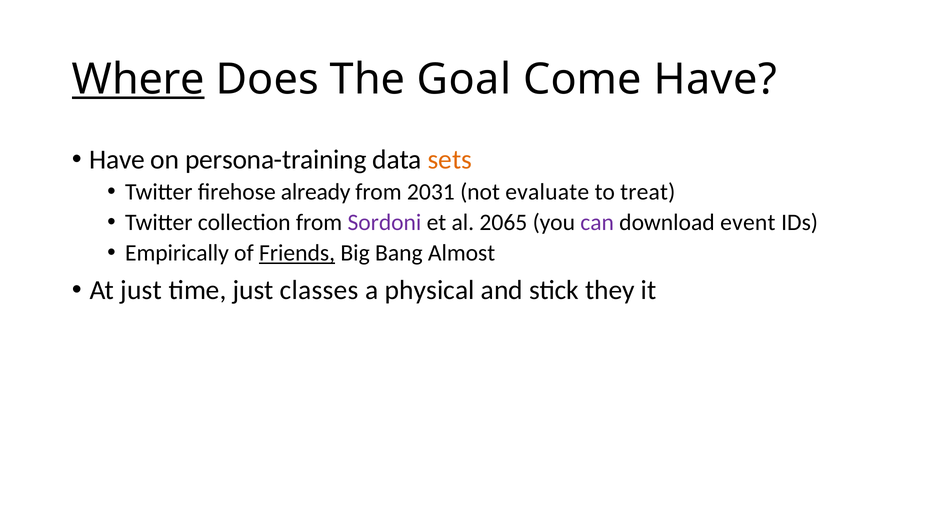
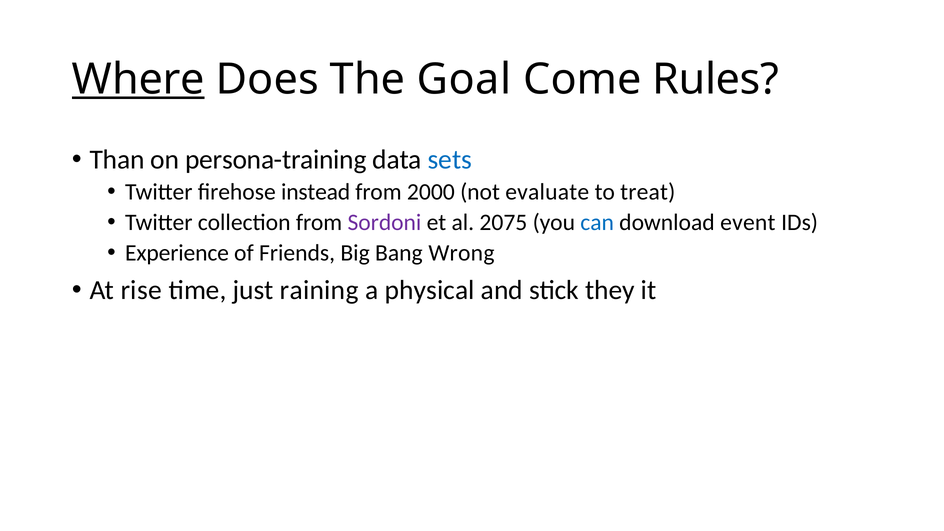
Come Have: Have -> Rules
Have at (117, 160): Have -> Than
sets colour: orange -> blue
already: already -> instead
2031: 2031 -> 2000
2065: 2065 -> 2075
can colour: purple -> blue
Empirically: Empirically -> Experience
Friends underline: present -> none
Almost: Almost -> Wrong
At just: just -> rise
classes: classes -> raining
